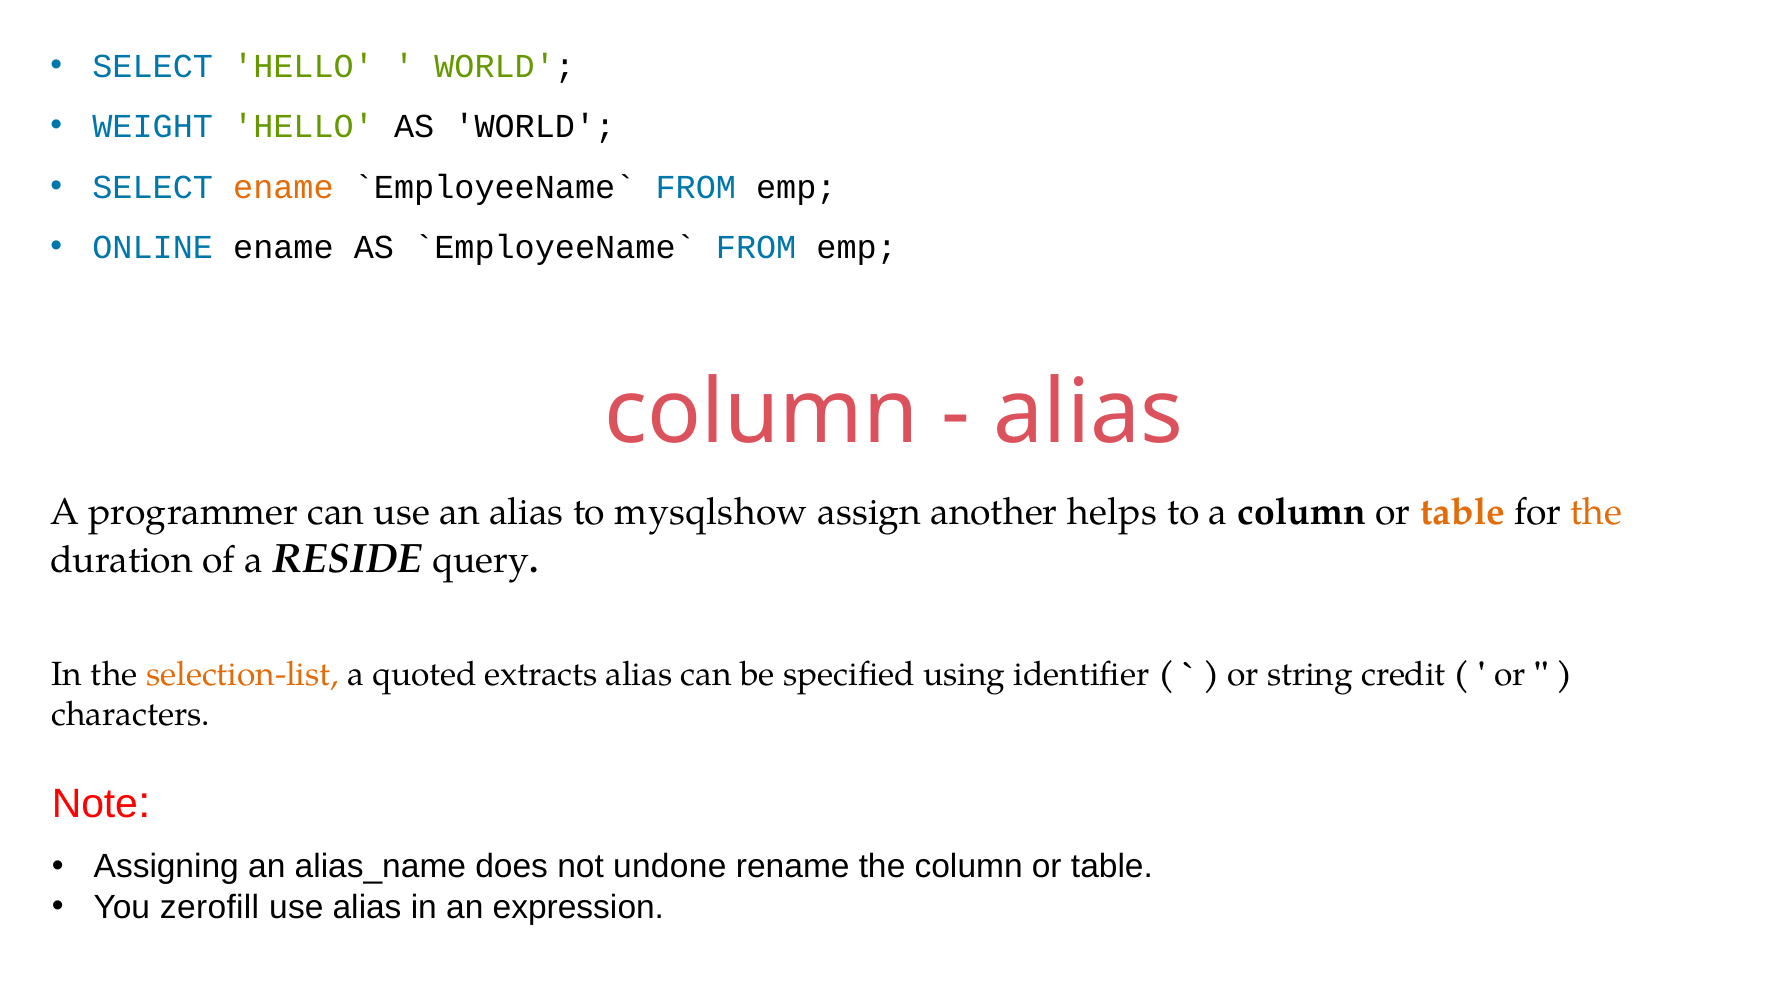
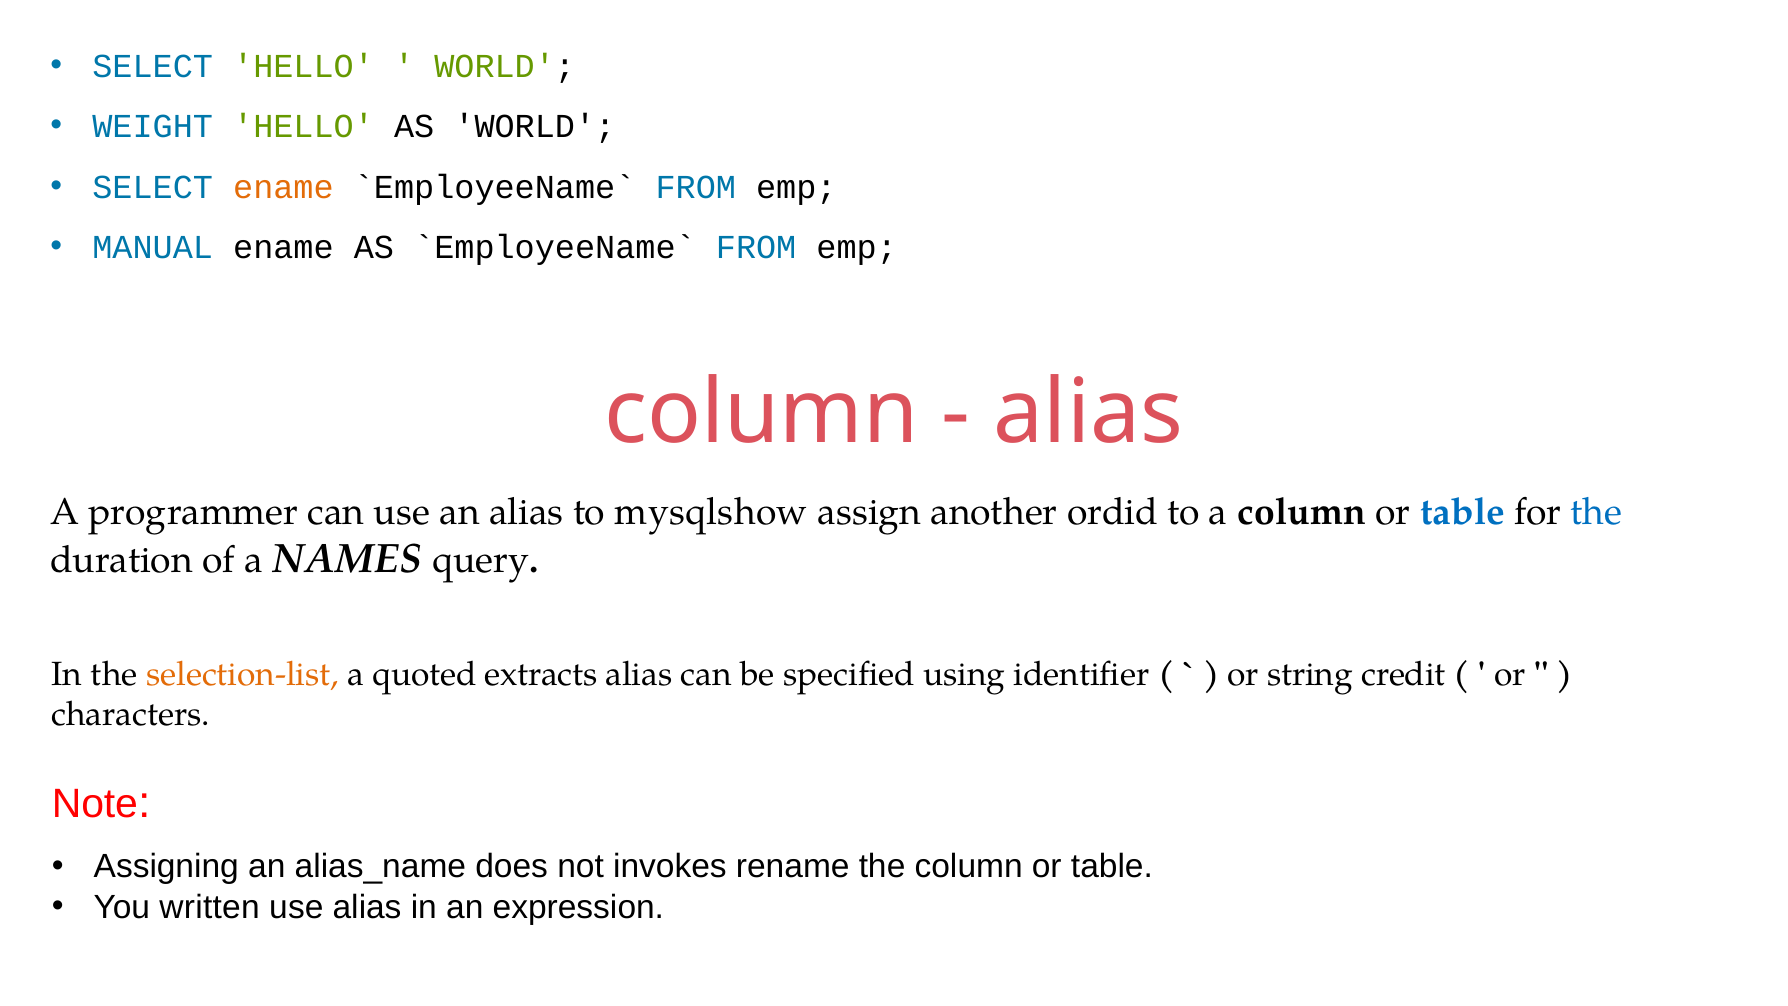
ONLINE: ONLINE -> MANUAL
helps: helps -> ordid
table at (1463, 512) colour: orange -> blue
the at (1597, 512) colour: orange -> blue
RESIDE: RESIDE -> NAMES
undone: undone -> invokes
zerofill: zerofill -> written
